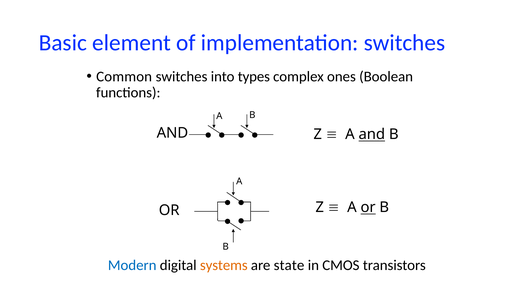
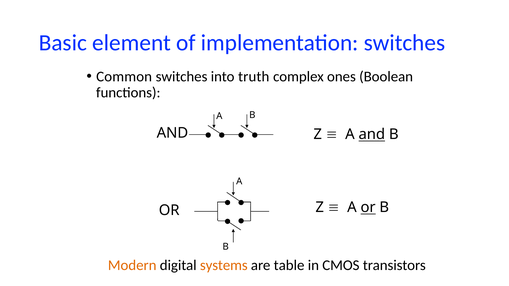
types: types -> truth
Modern colour: blue -> orange
state: state -> table
